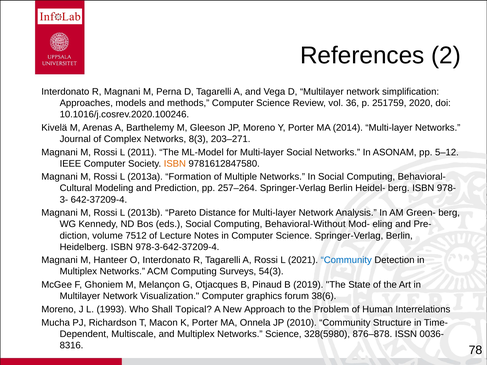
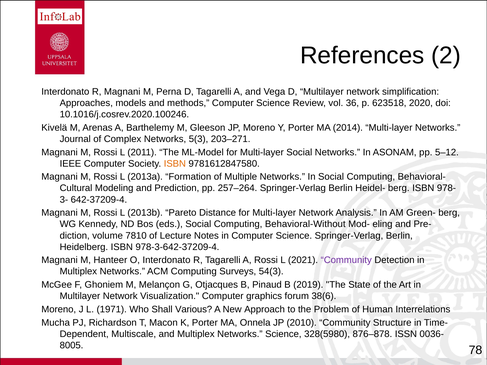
251759: 251759 -> 623518
8(3: 8(3 -> 5(3
7512: 7512 -> 7810
Community at (346, 260) colour: blue -> purple
1993: 1993 -> 1971
Topical: Topical -> Various
8316: 8316 -> 8005
